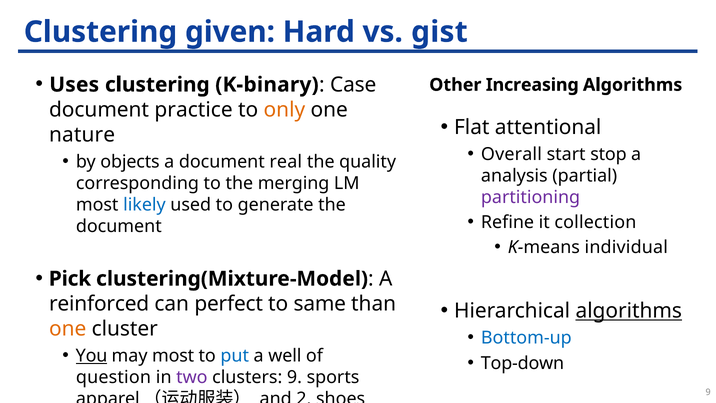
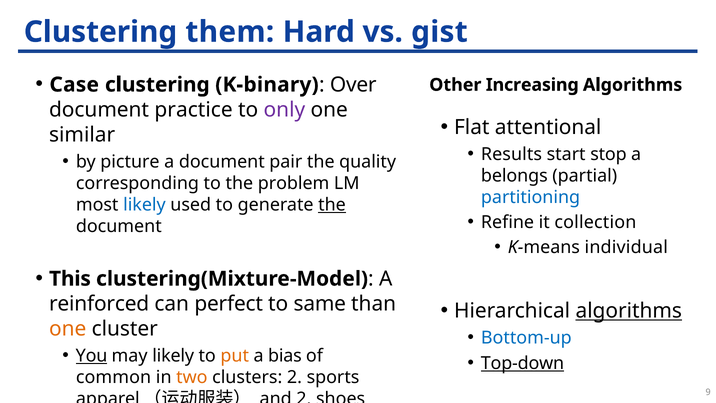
given: given -> them
Uses: Uses -> Case
Case: Case -> Over
only colour: orange -> purple
nature: nature -> similar
Overall: Overall -> Results
objects: objects -> picture
real: real -> pair
analysis: analysis -> belongs
merging: merging -> problem
partitioning colour: purple -> blue
the at (332, 205) underline: none -> present
Pick: Pick -> This
may most: most -> likely
put colour: blue -> orange
well: well -> bias
Top-down underline: none -> present
question: question -> common
two colour: purple -> orange
clusters 9: 9 -> 2
